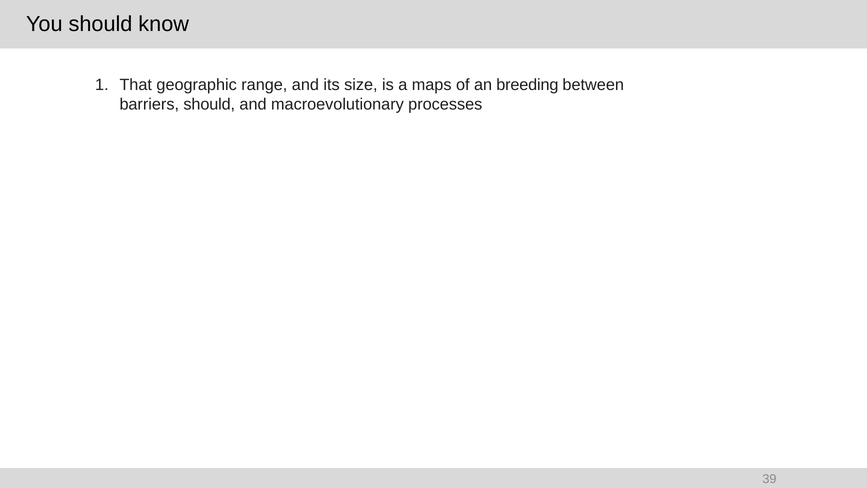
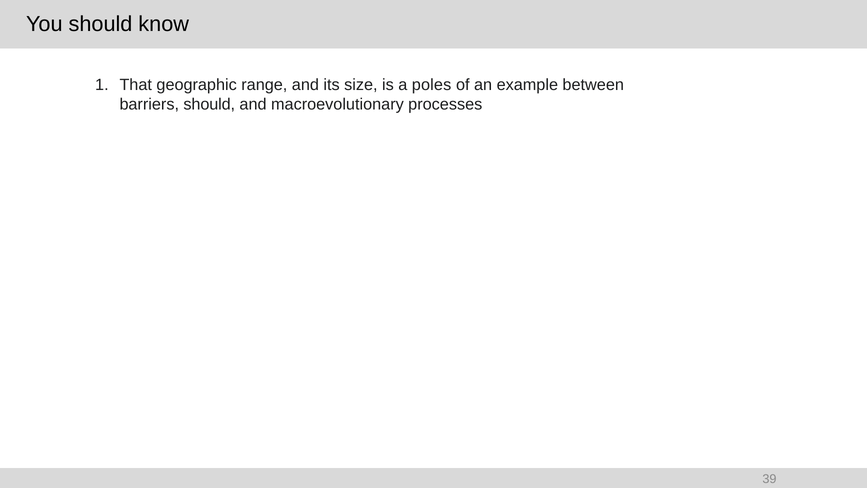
maps: maps -> poles
breeding: breeding -> example
